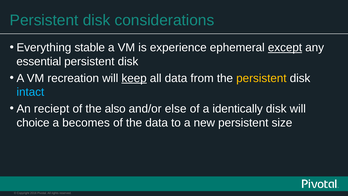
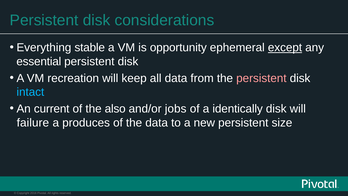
experience: experience -> opportunity
keep underline: present -> none
persistent at (261, 78) colour: yellow -> pink
reciept: reciept -> current
else: else -> jobs
choice: choice -> failure
becomes: becomes -> produces
